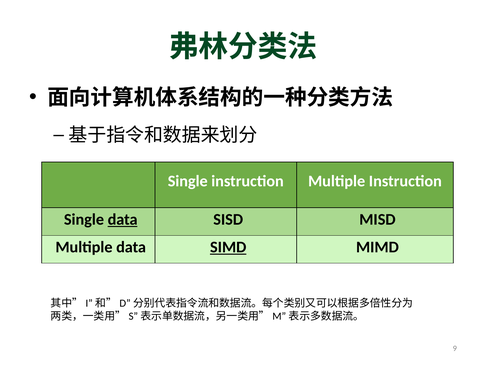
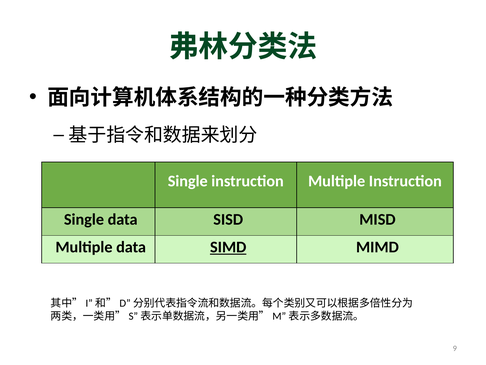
data at (123, 219) underline: present -> none
